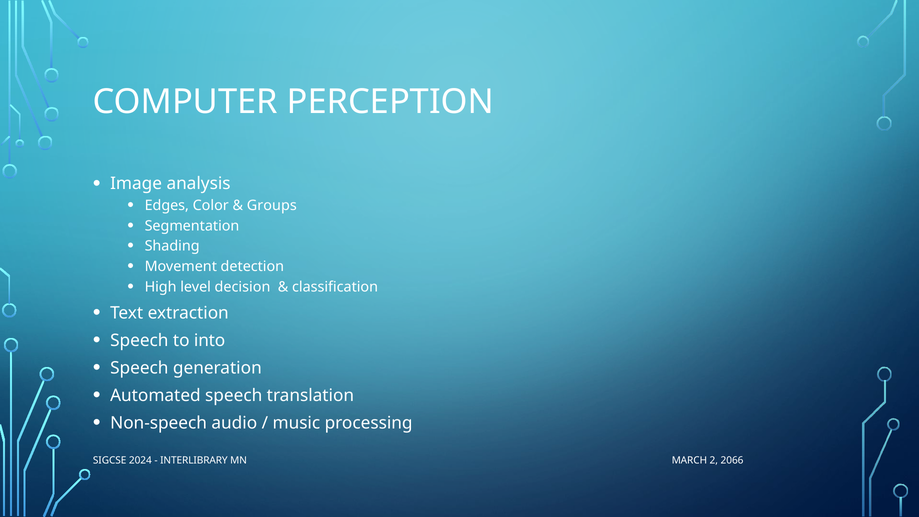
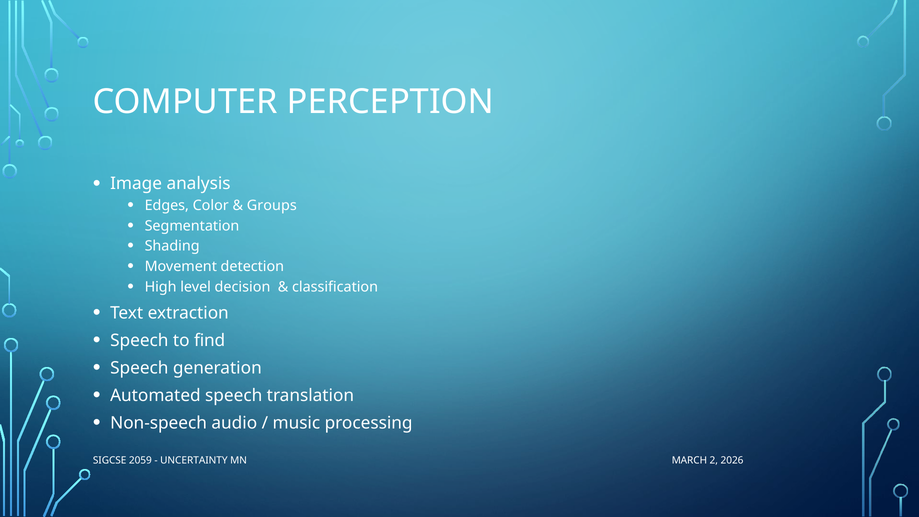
into: into -> find
2024: 2024 -> 2059
INTERLIBRARY: INTERLIBRARY -> UNCERTAINTY
2066: 2066 -> 2026
